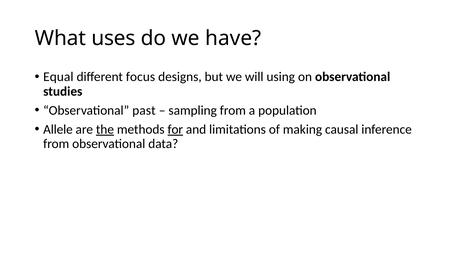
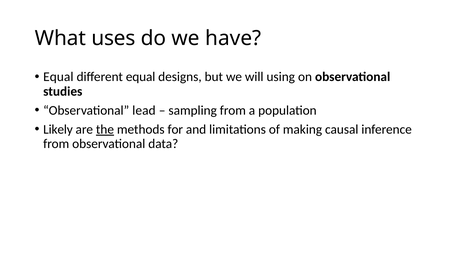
different focus: focus -> equal
past: past -> lead
Allele: Allele -> Likely
for underline: present -> none
